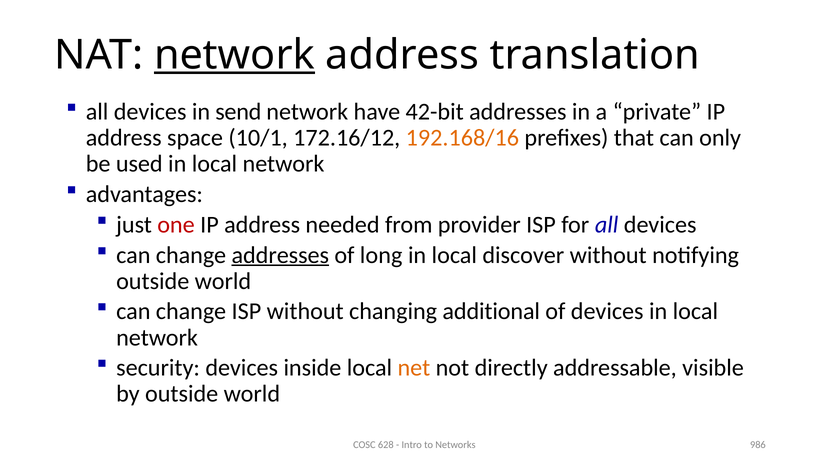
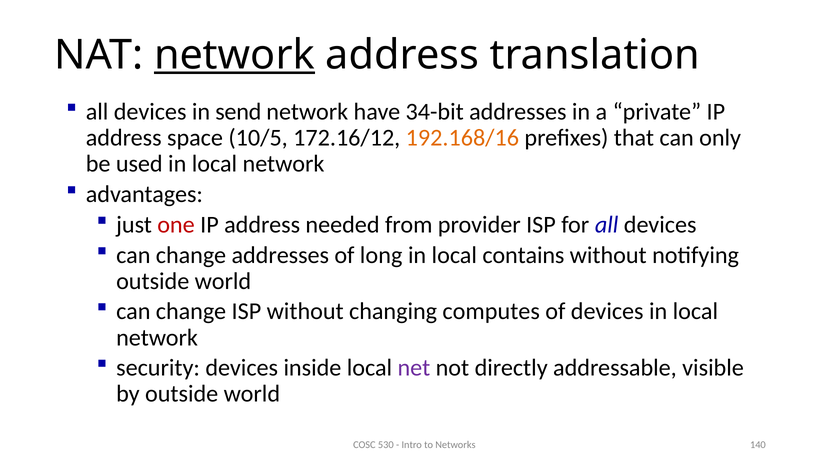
42-bit: 42-bit -> 34-bit
10/1: 10/1 -> 10/5
addresses at (280, 255) underline: present -> none
discover: discover -> contains
additional: additional -> computes
net colour: orange -> purple
628: 628 -> 530
986: 986 -> 140
